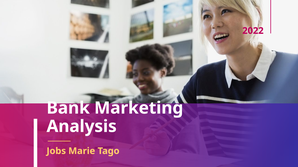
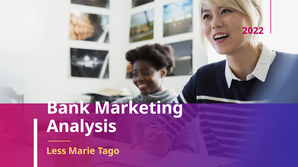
Jobs: Jobs -> Less
